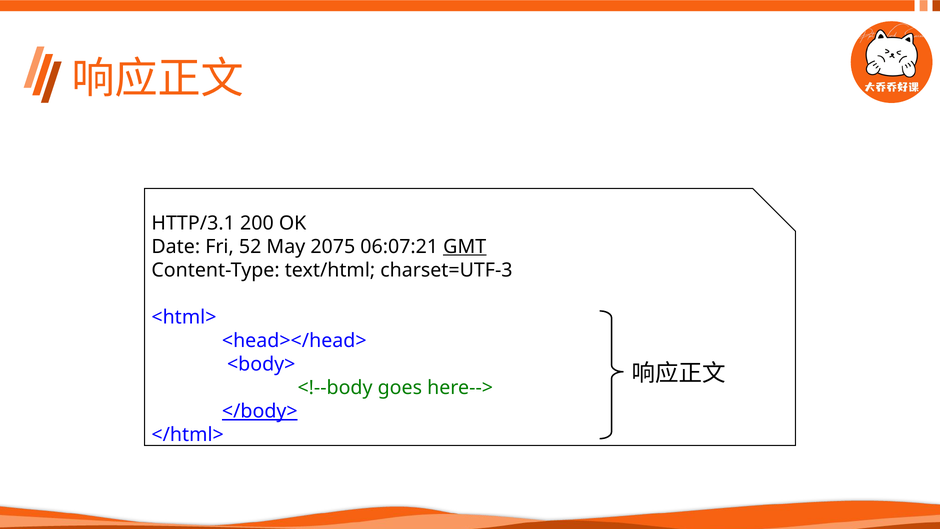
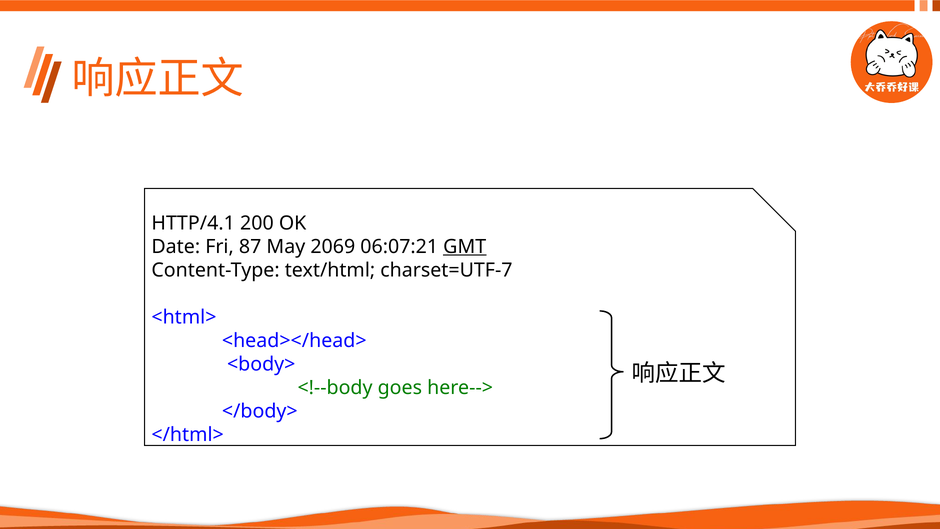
HTTP/3.1: HTTP/3.1 -> HTTP/4.1
52: 52 -> 87
2075: 2075 -> 2069
charset=UTF-3: charset=UTF-3 -> charset=UTF-7
</body> underline: present -> none
